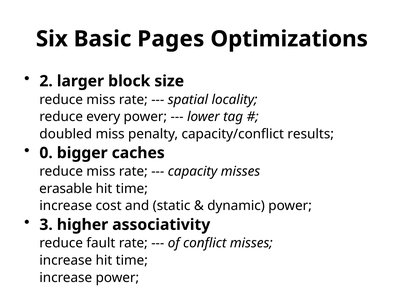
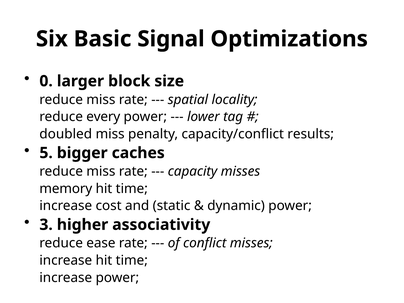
Pages: Pages -> Signal
2: 2 -> 0
0: 0 -> 5
erasable: erasable -> memory
fault: fault -> ease
